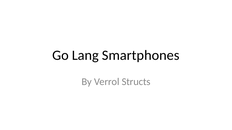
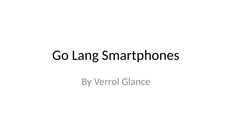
Structs: Structs -> Glance
